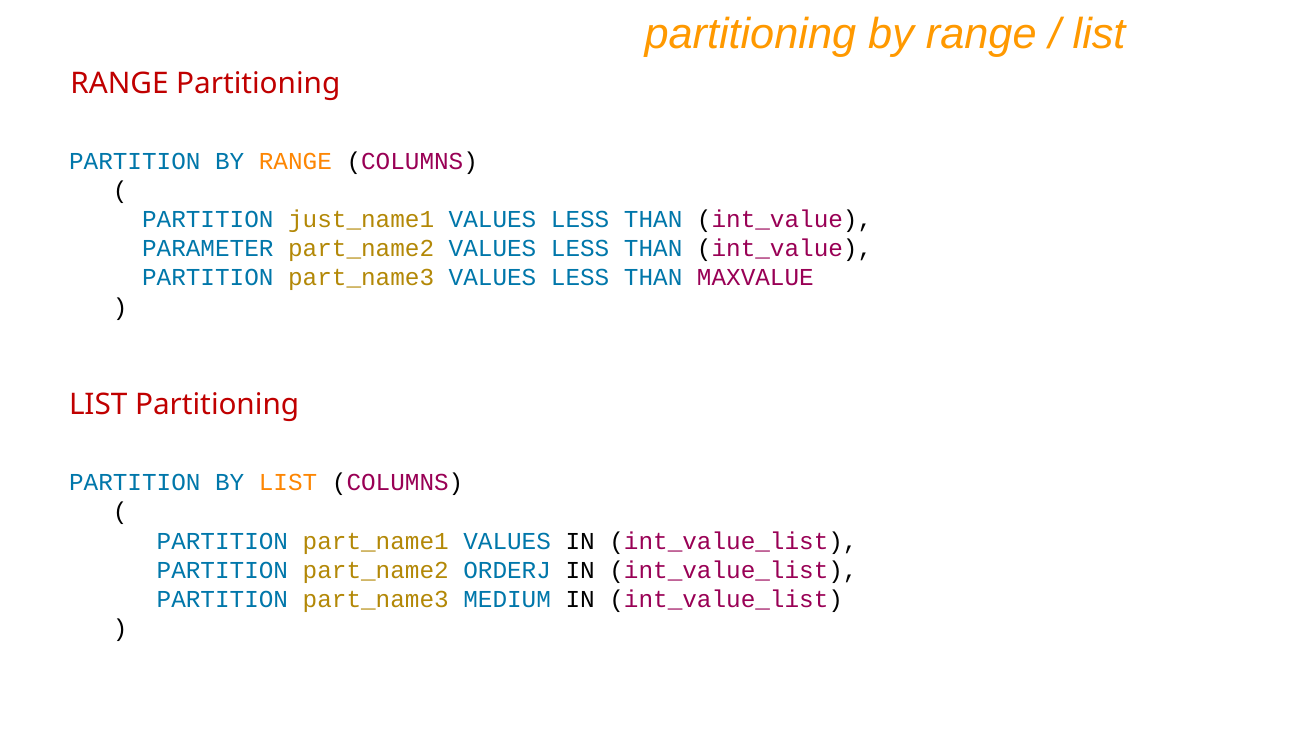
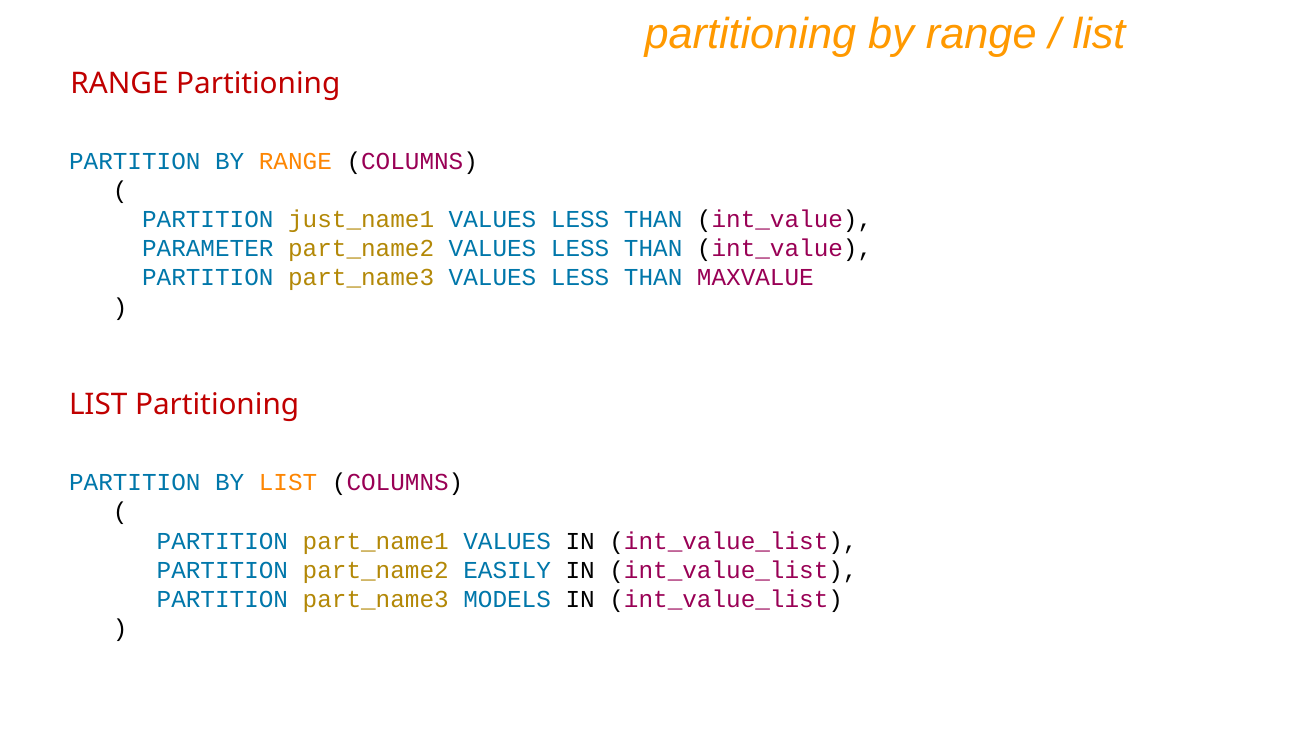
ORDERJ: ORDERJ -> EASILY
MEDIUM: MEDIUM -> MODELS
